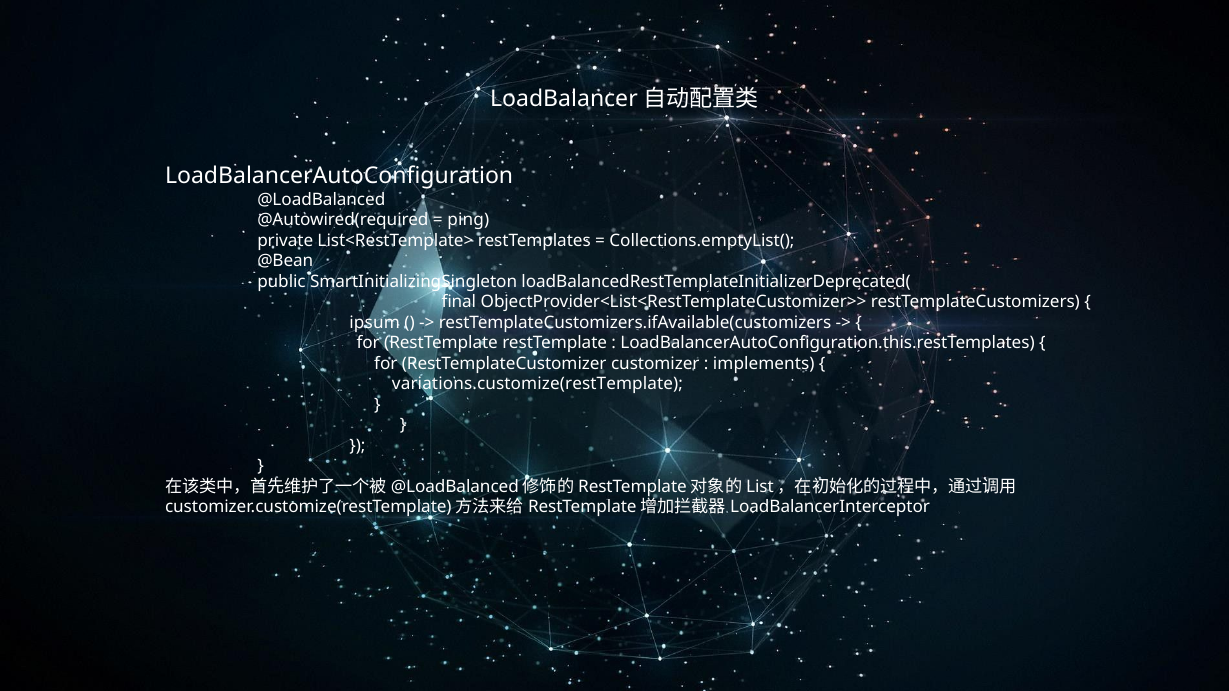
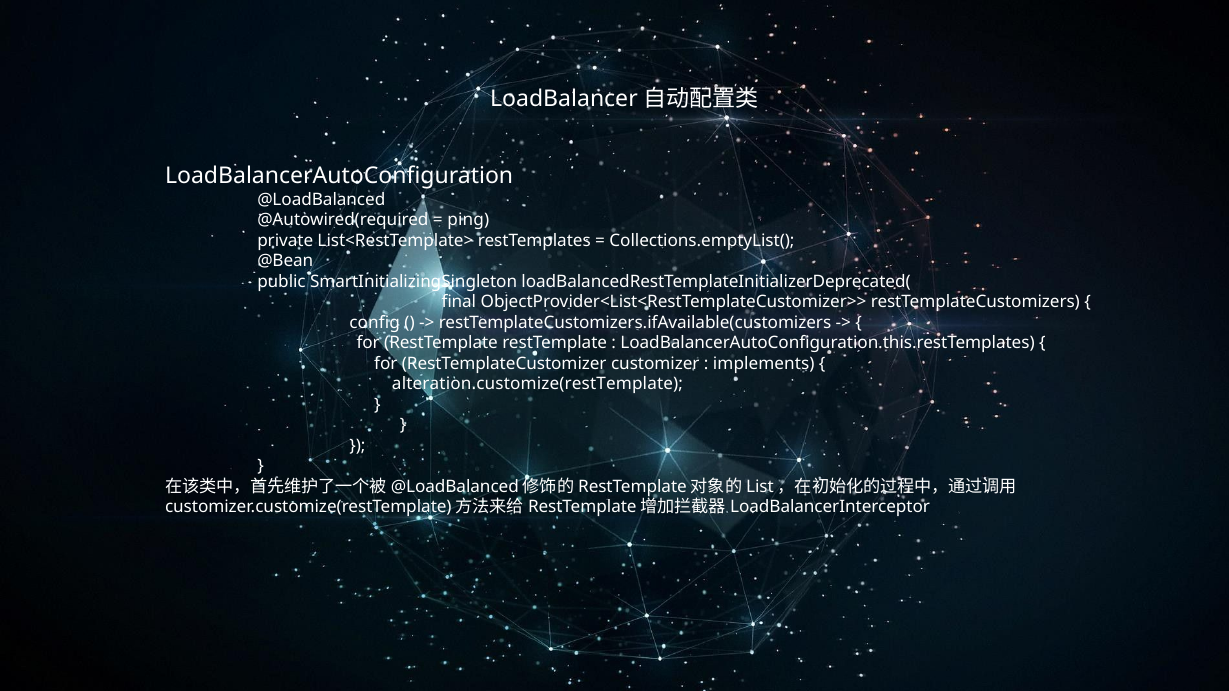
ipsum: ipsum -> config
variations.customize(restTemplate: variations.customize(restTemplate -> alteration.customize(restTemplate
